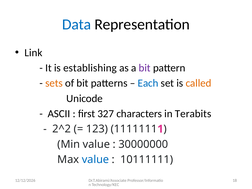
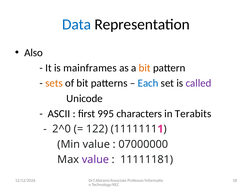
Link: Link -> Also
establishing: establishing -> mainframes
bit at (145, 68) colour: purple -> orange
called colour: orange -> purple
327: 327 -> 995
2^2: 2^2 -> 2^0
123: 123 -> 122
30000000: 30000000 -> 07000000
value at (95, 160) colour: blue -> purple
10111111: 10111111 -> 11111181
